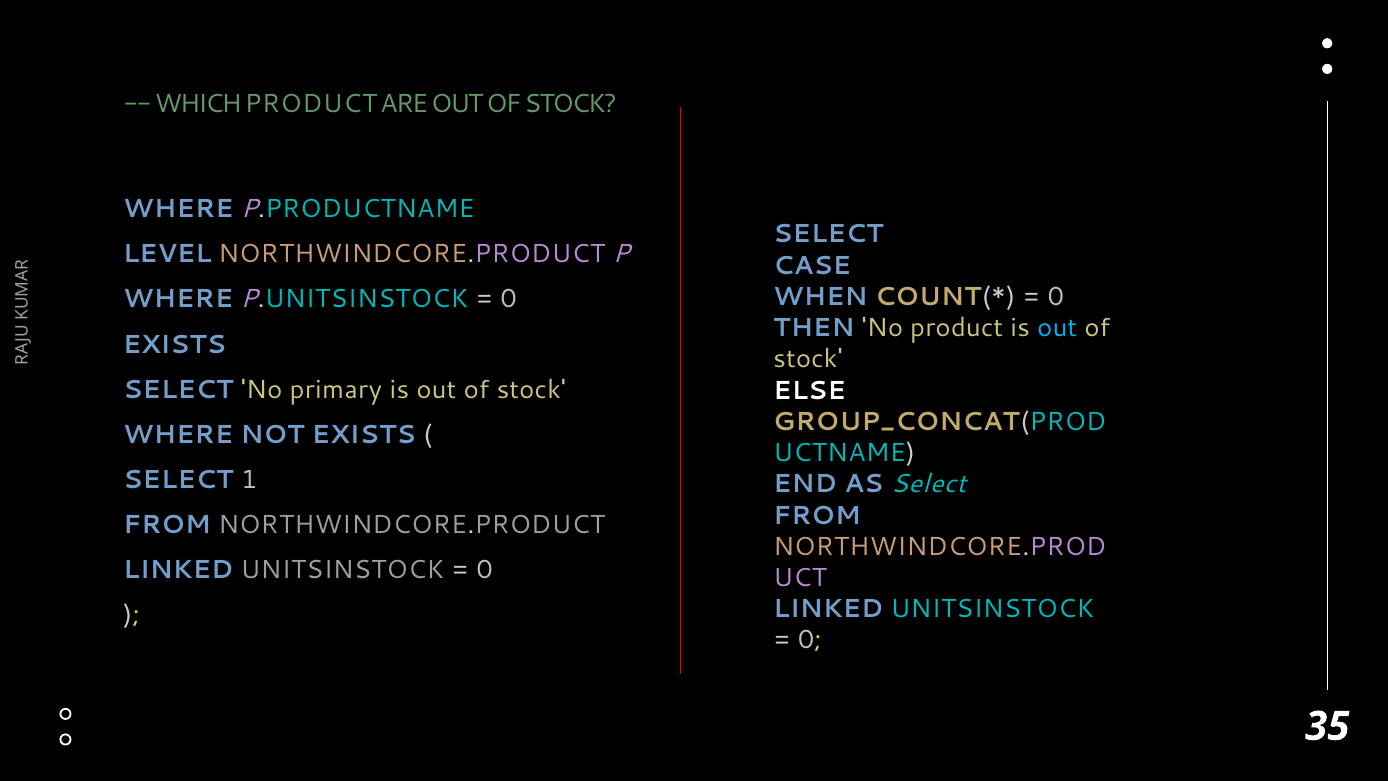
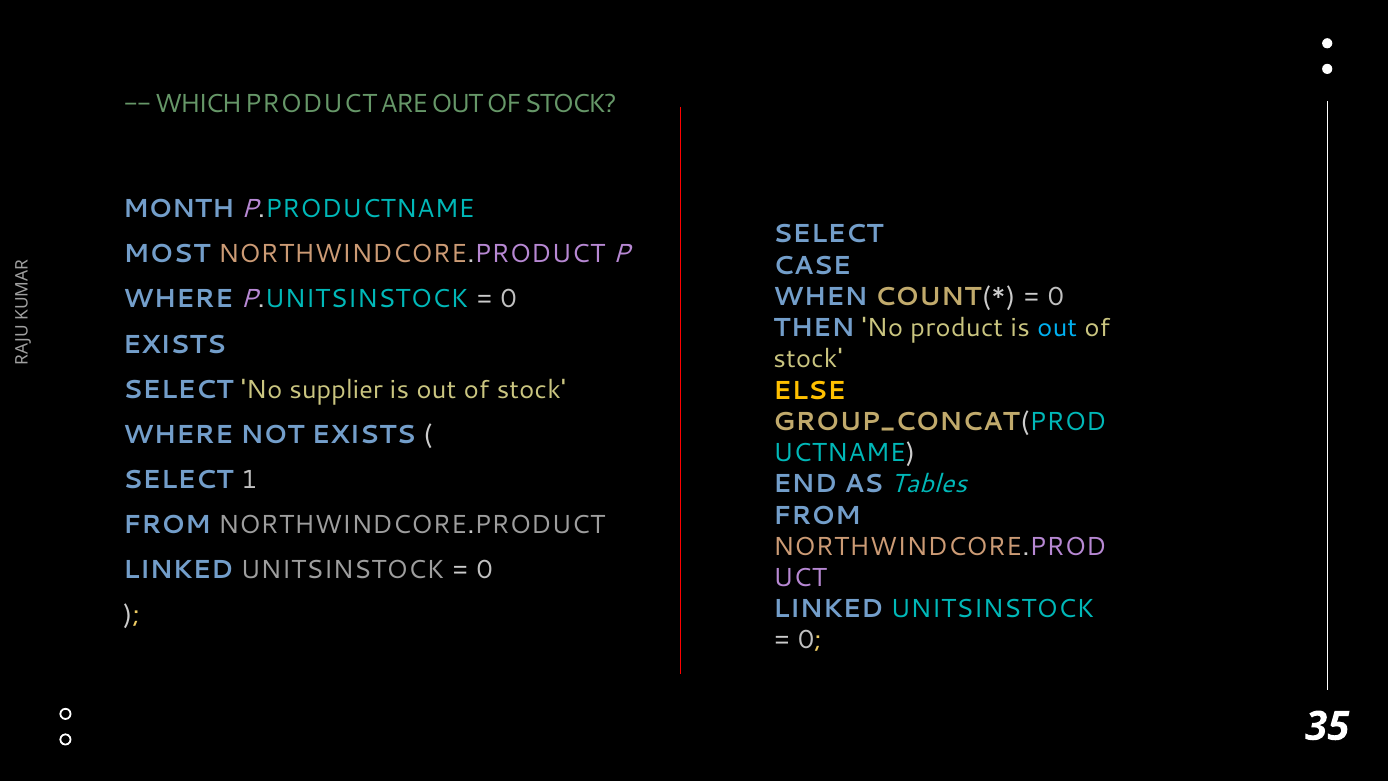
WHERE at (178, 209): WHERE -> MONTH
LEVEL: LEVEL -> MOST
primary: primary -> supplier
ELSE colour: white -> yellow
AS Select: Select -> Tables
